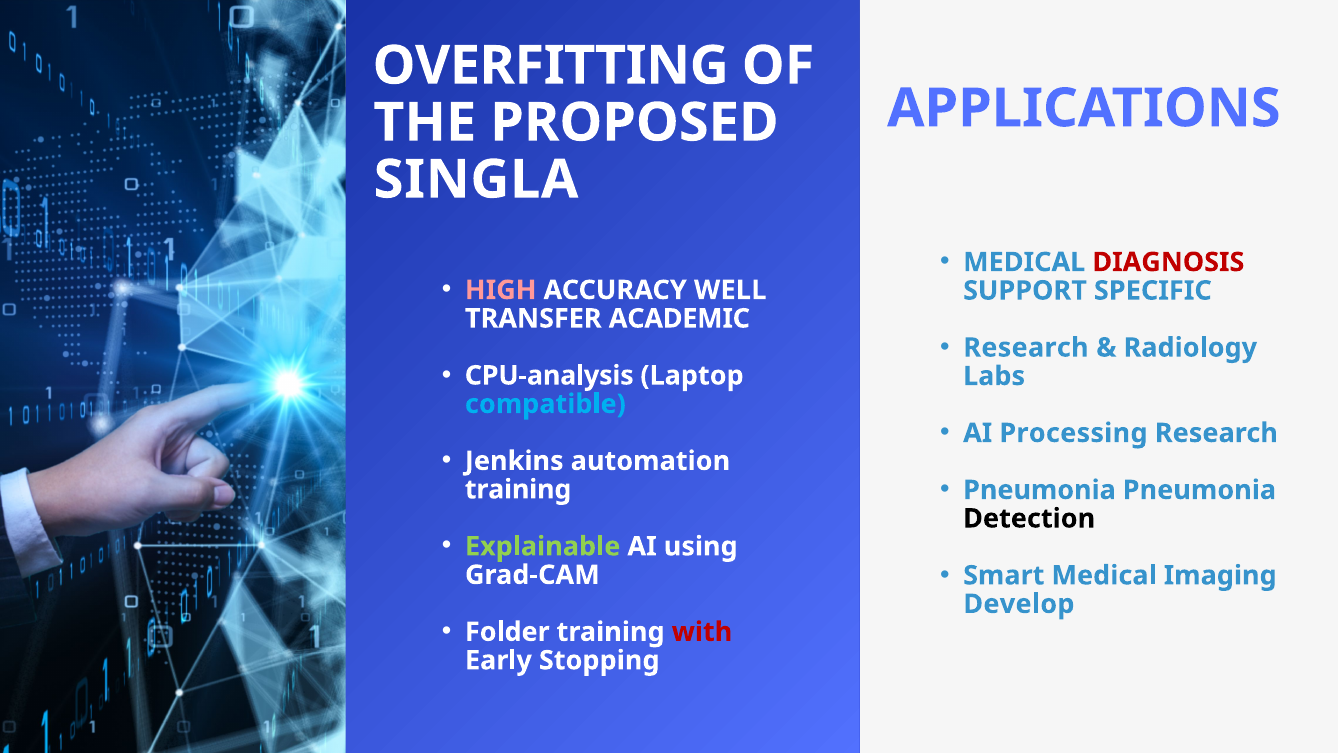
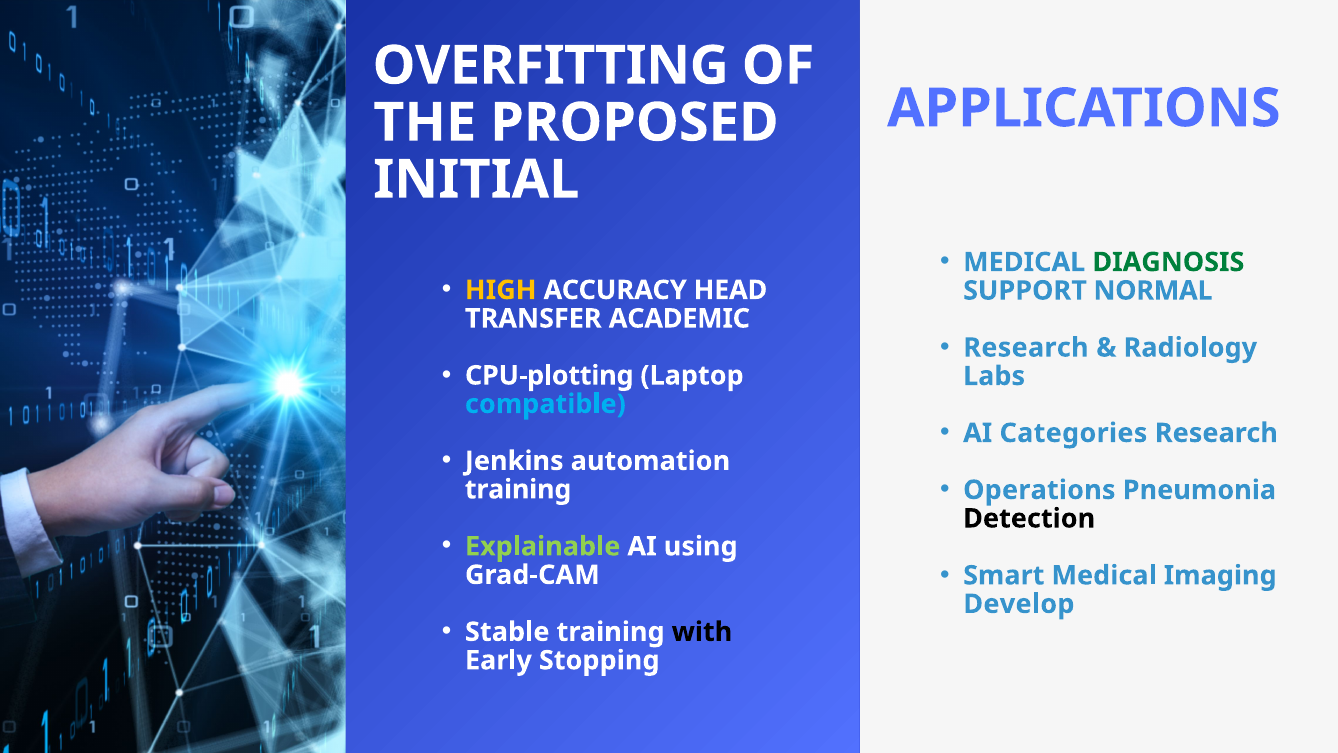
SINGLA: SINGLA -> INITIAL
DIAGNOSIS colour: red -> green
HIGH colour: pink -> yellow
WELL: WELL -> HEAD
SPECIFIC: SPECIFIC -> NORMAL
CPU-analysis: CPU-analysis -> CPU-plotting
Processing: Processing -> Categories
Pneumonia at (1039, 490): Pneumonia -> Operations
Folder: Folder -> Stable
with colour: red -> black
